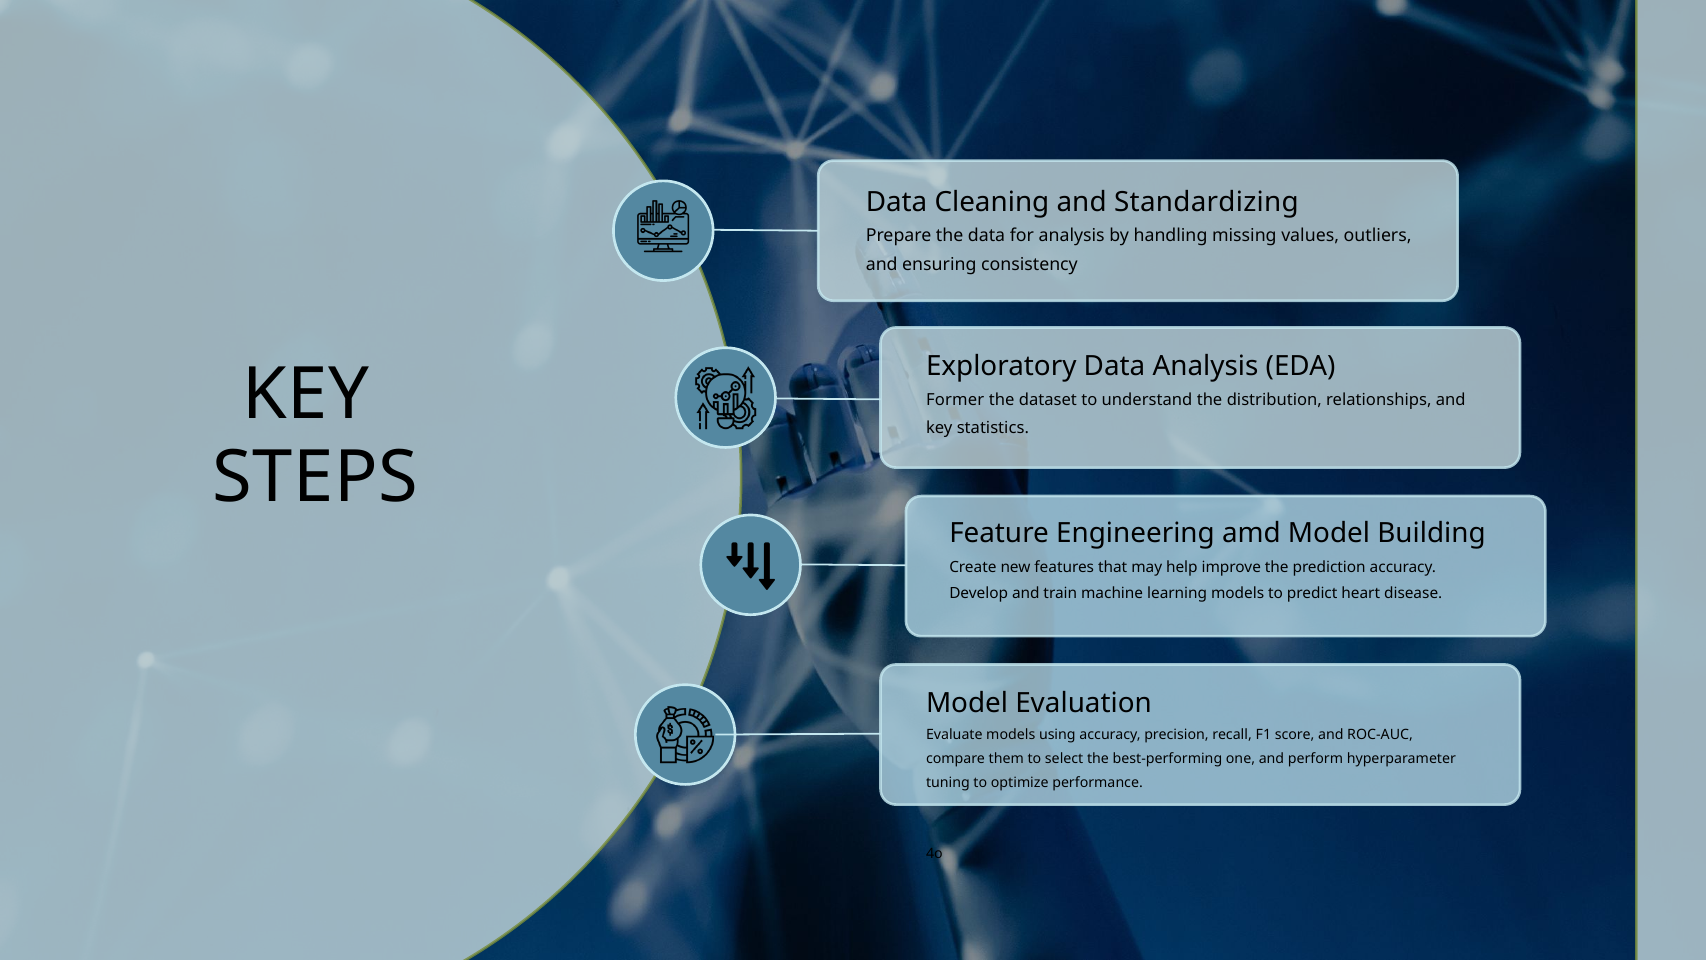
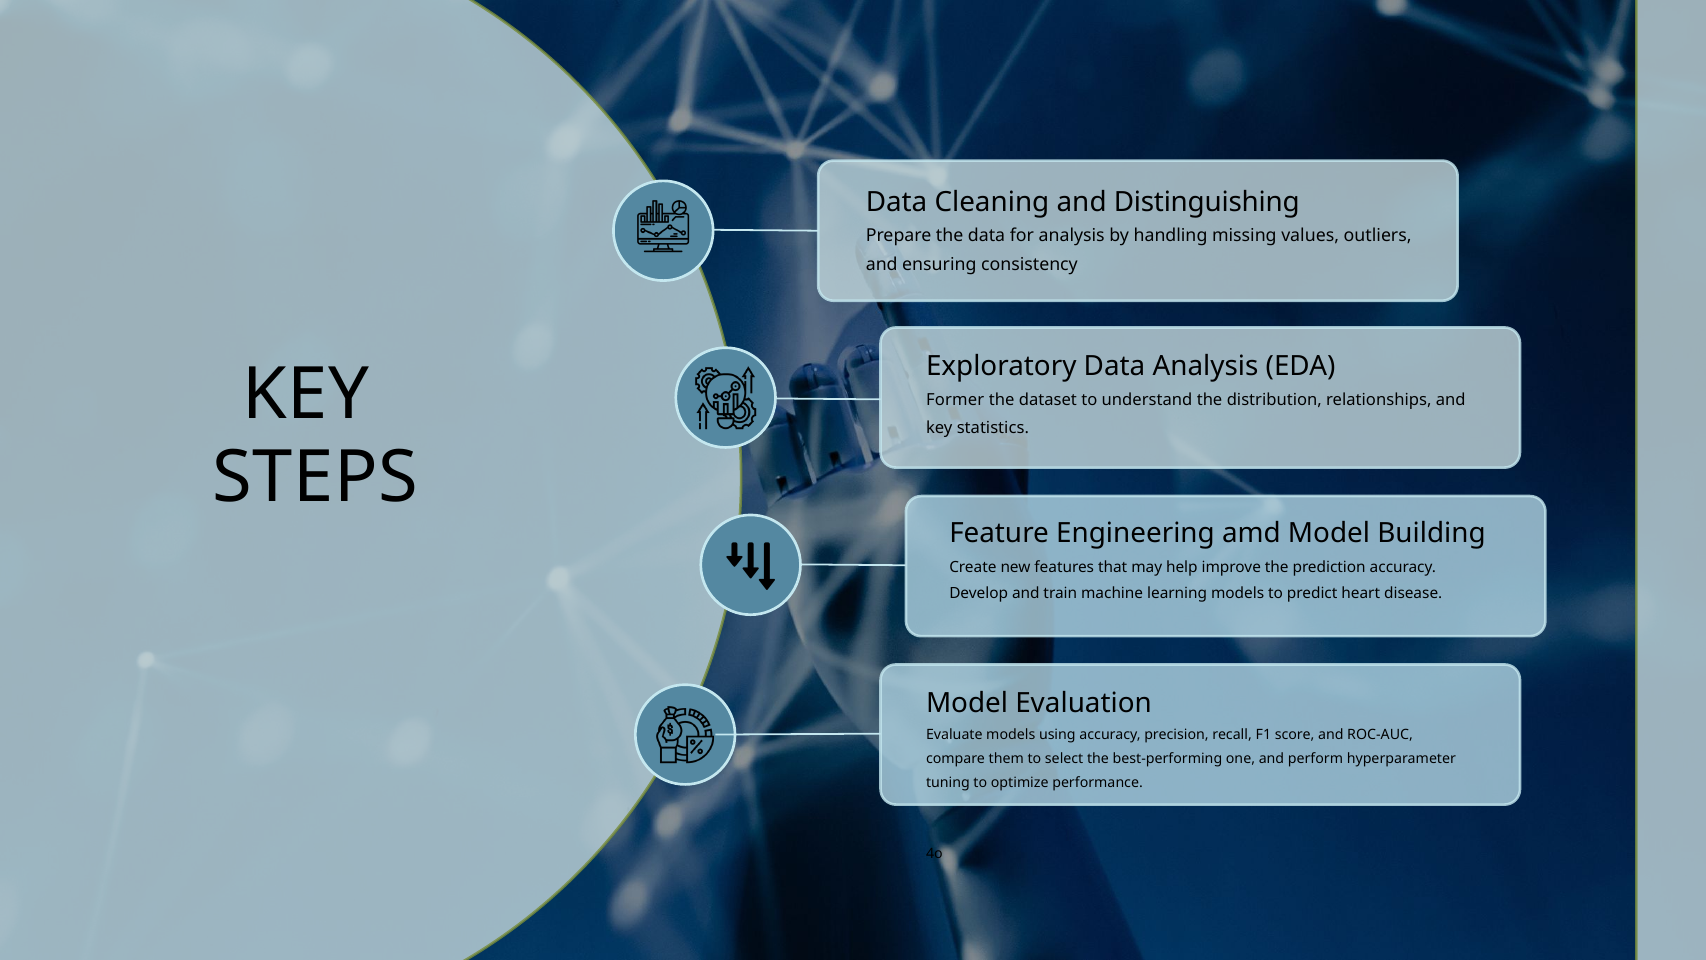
Standardizing: Standardizing -> Distinguishing
